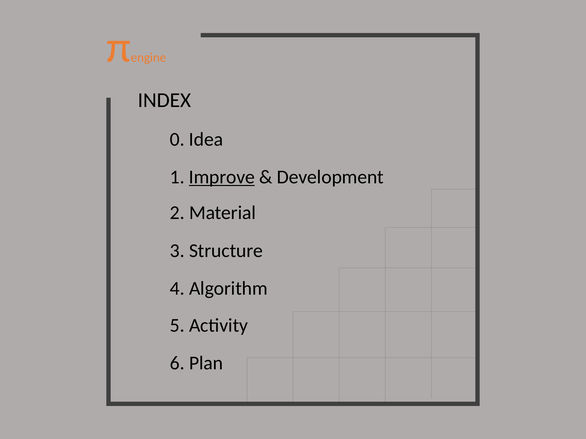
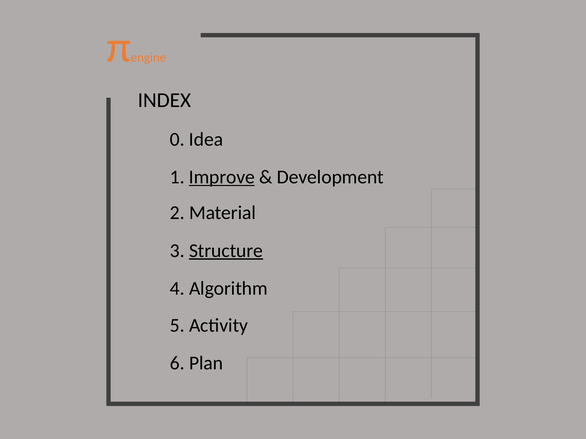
Structure underline: none -> present
